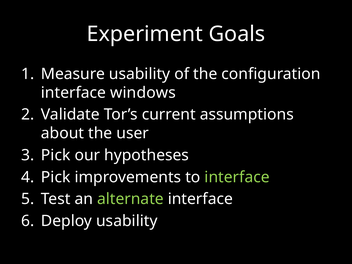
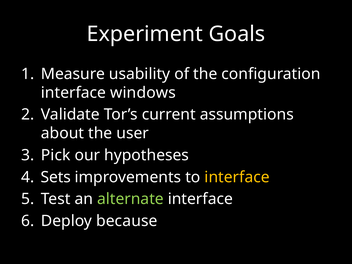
Pick at (56, 177): Pick -> Sets
interface at (237, 177) colour: light green -> yellow
Deploy usability: usability -> because
